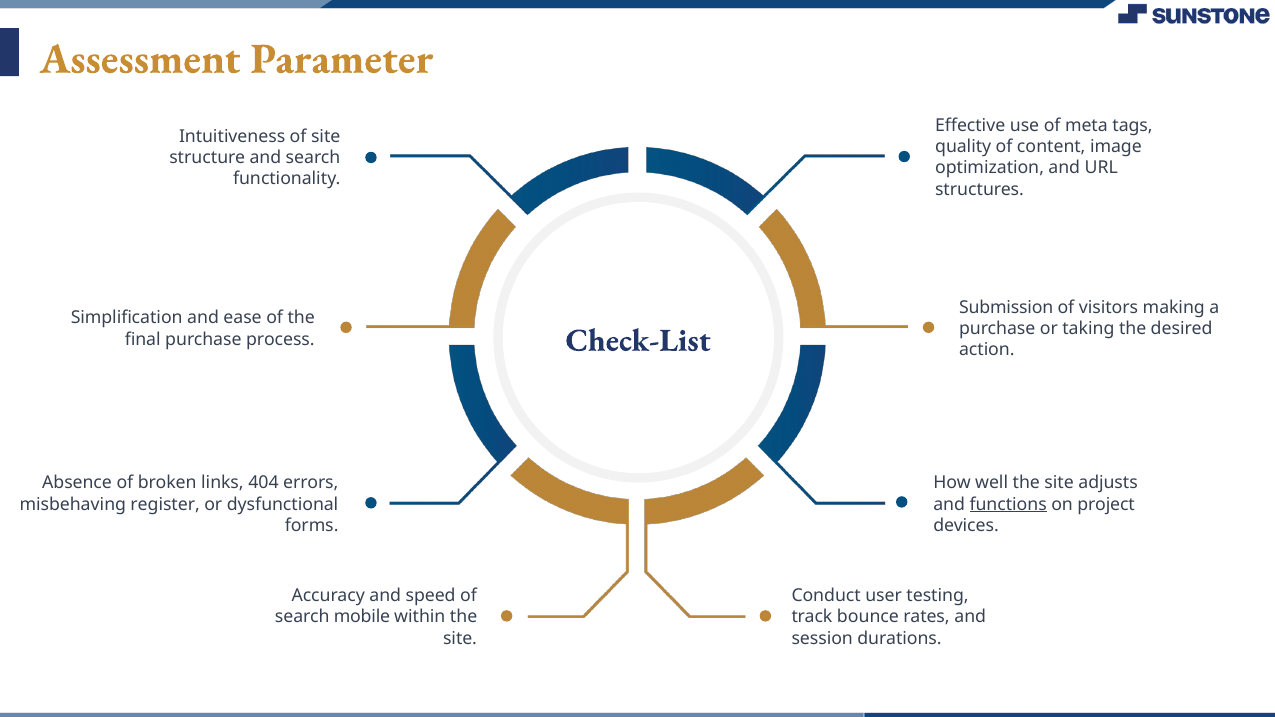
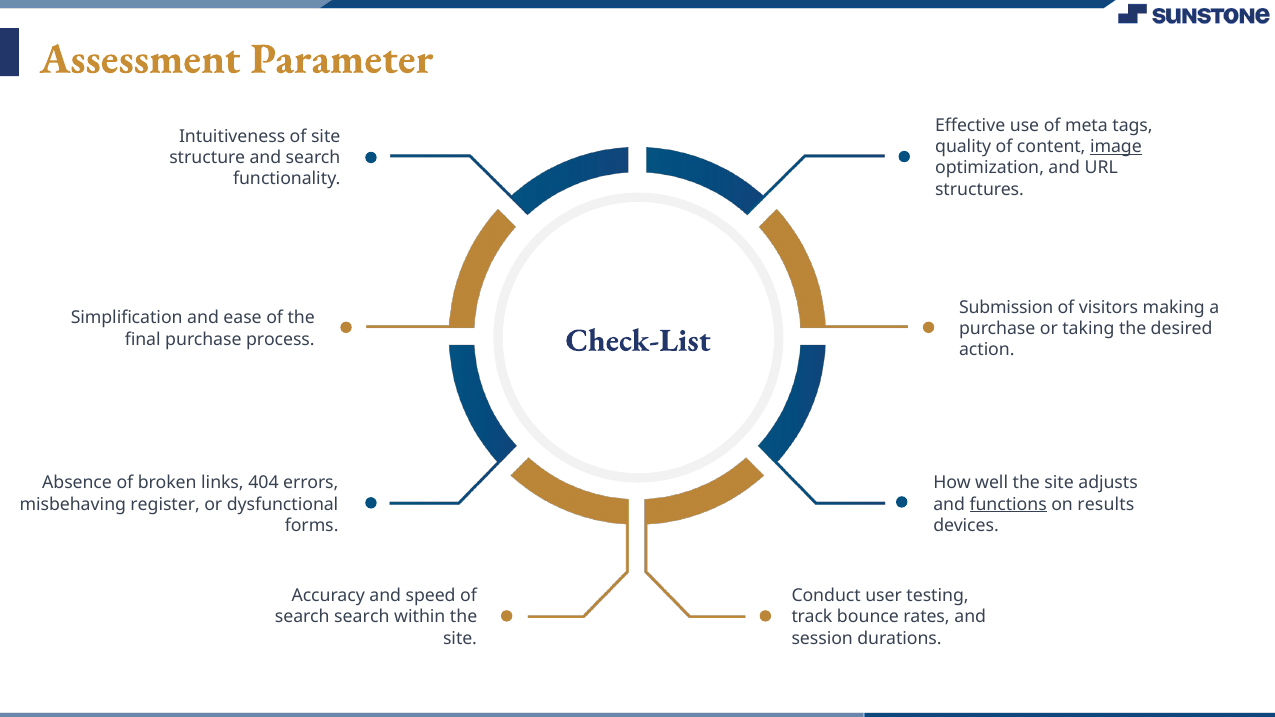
image underline: none -> present
project: project -> results
search mobile: mobile -> search
